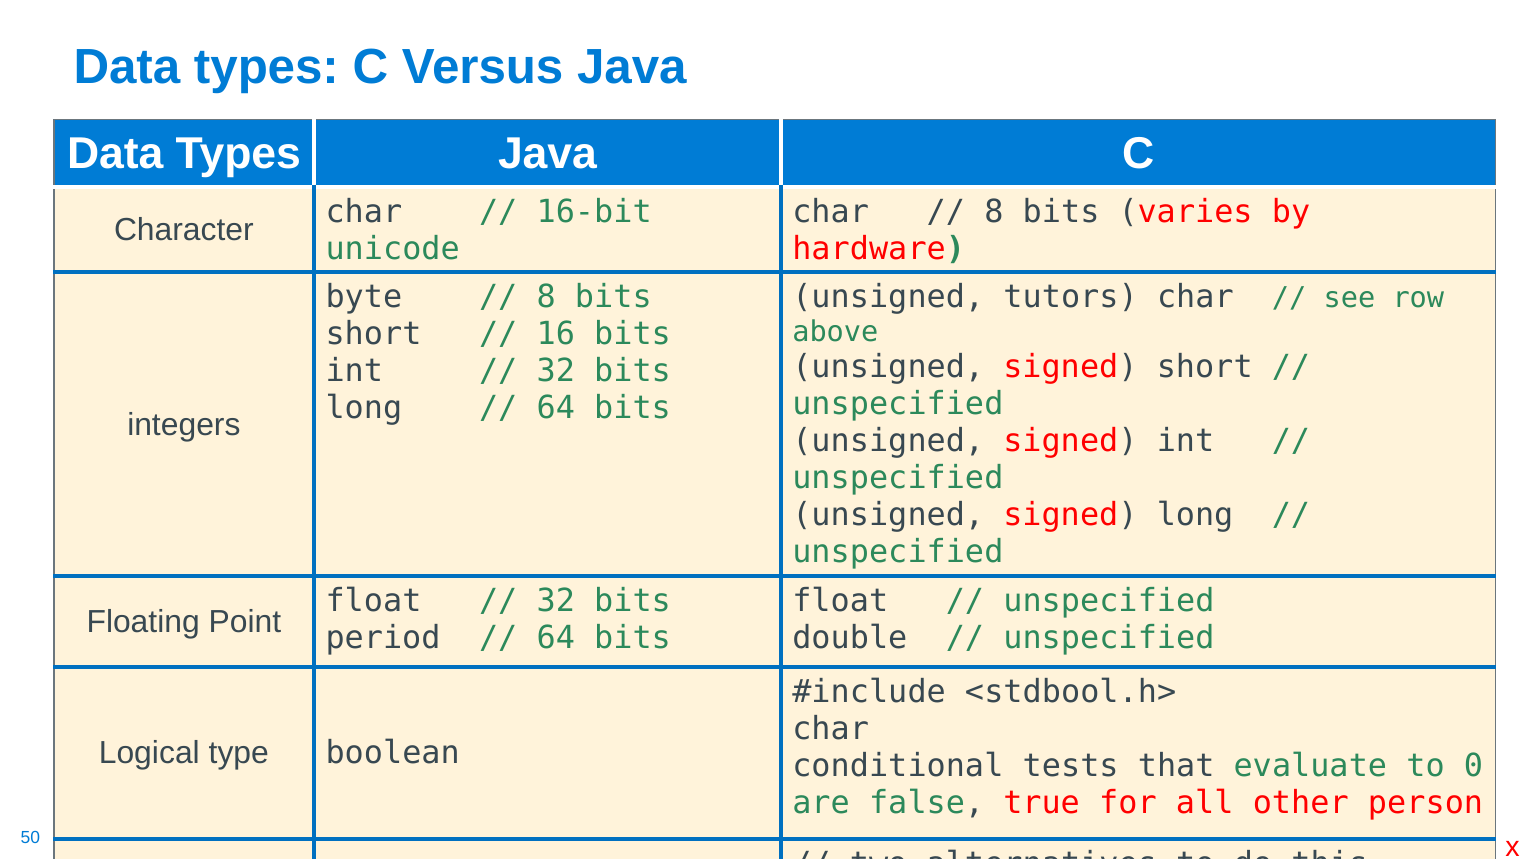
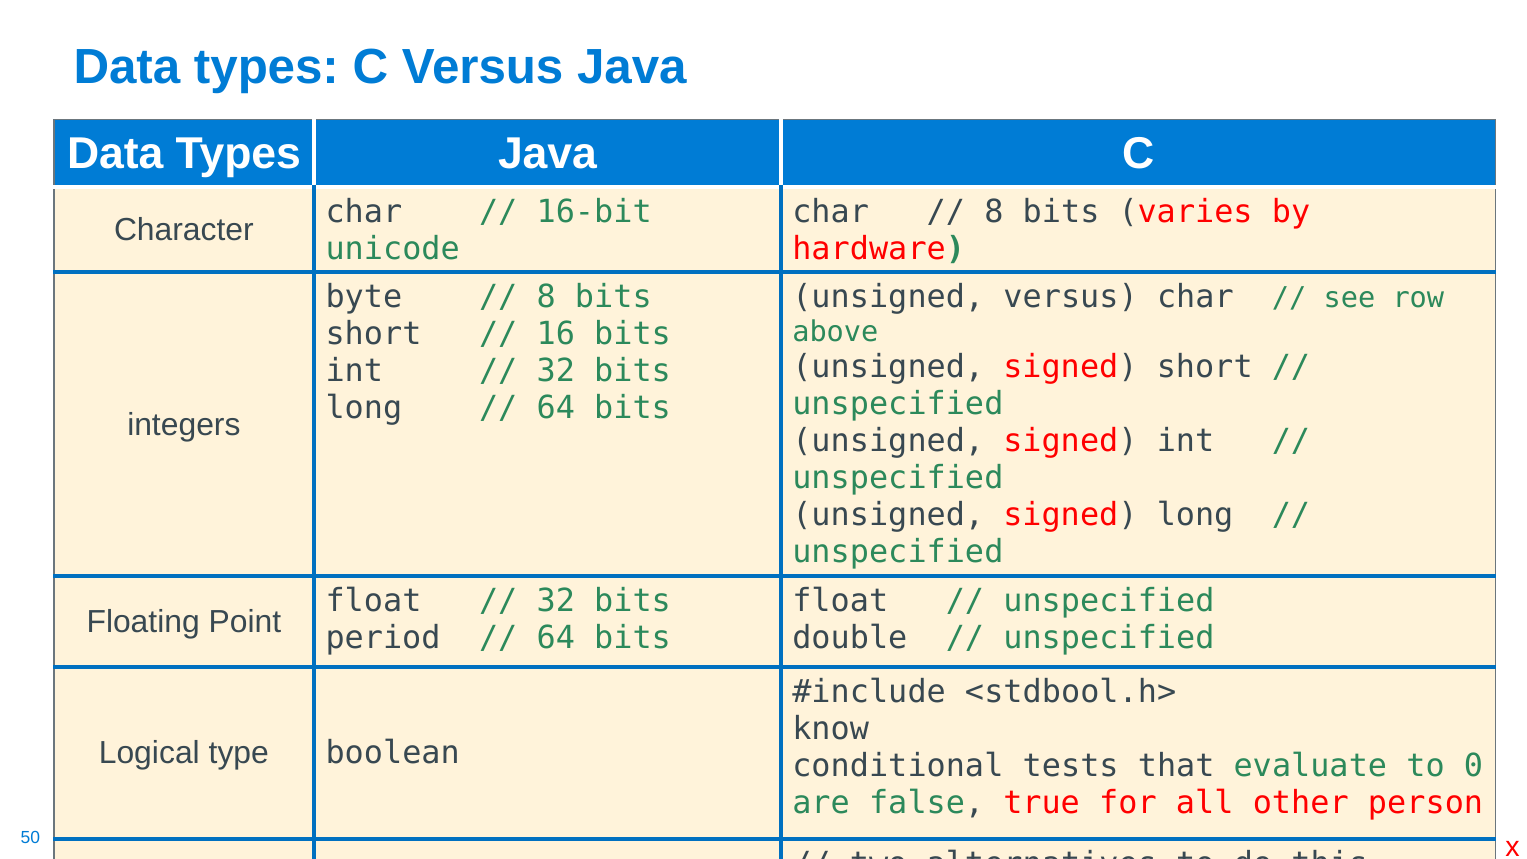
unsigned tutors: tutors -> versus
char at (831, 728): char -> know
